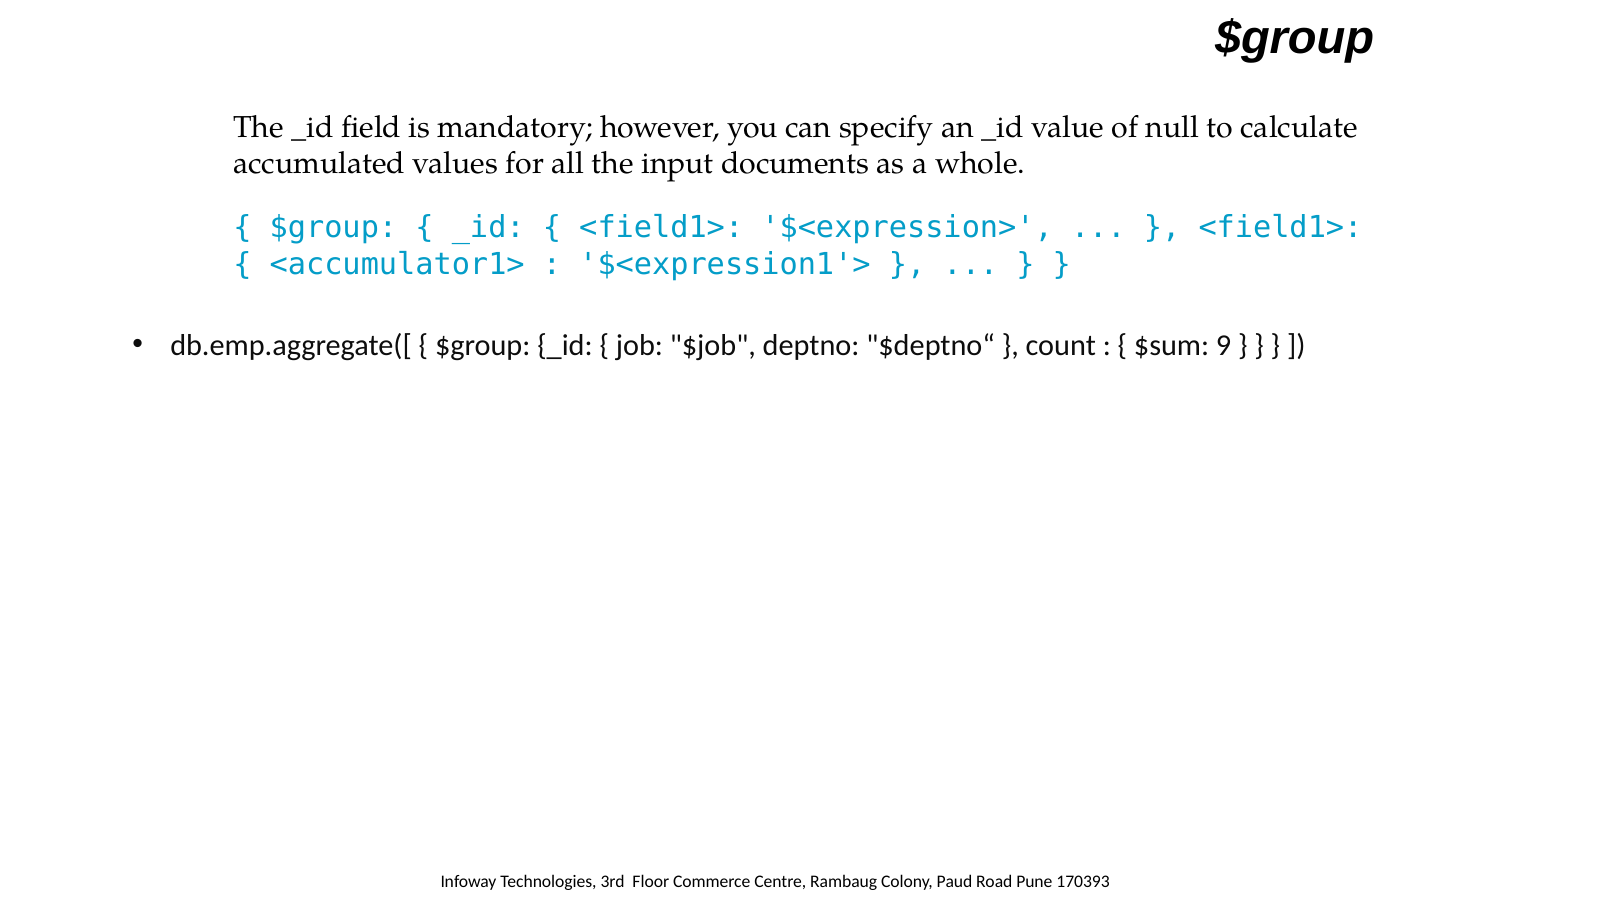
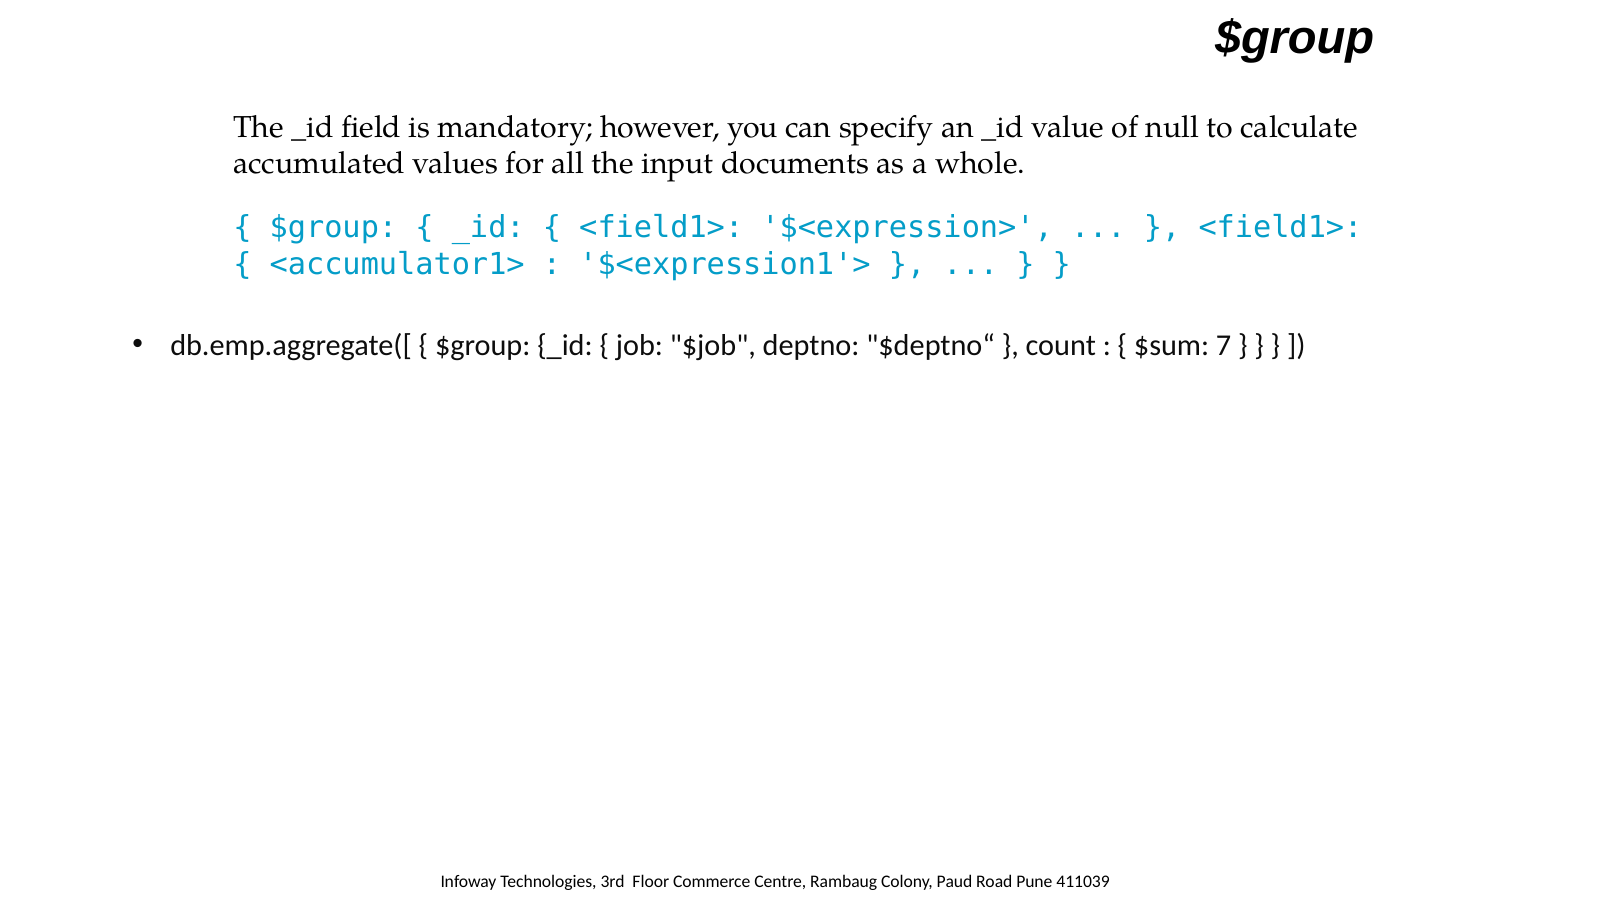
9: 9 -> 7
170393: 170393 -> 411039
